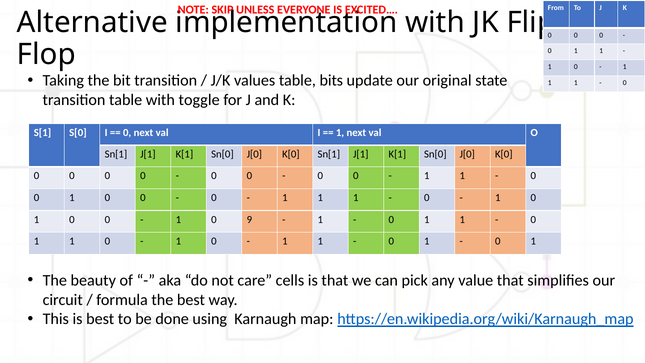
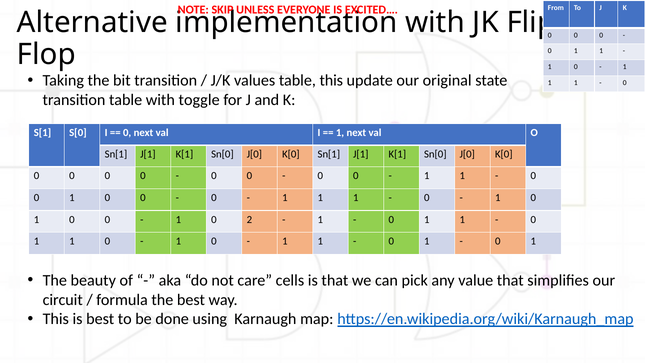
table bits: bits -> this
9: 9 -> 2
